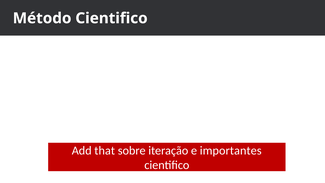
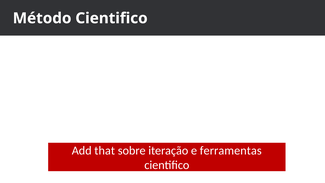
importantes: importantes -> ferramentas
